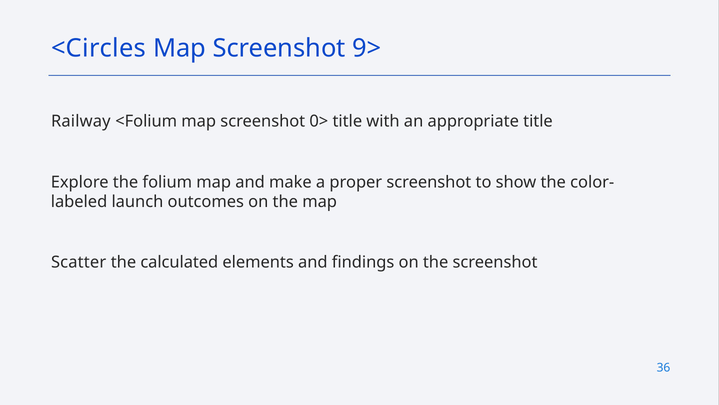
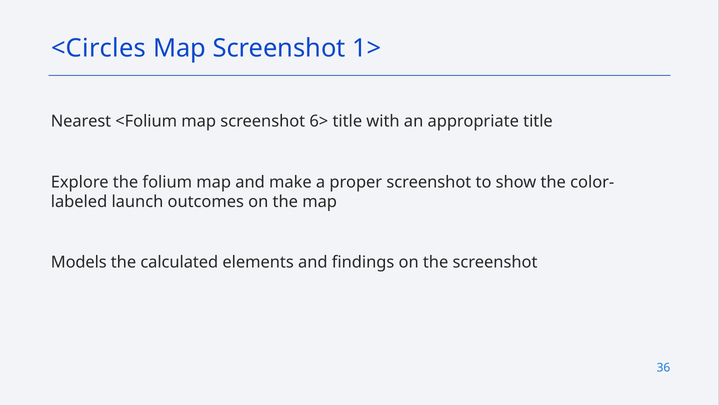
9>: 9> -> 1>
Railway: Railway -> Nearest
0>: 0> -> 6>
Scatter: Scatter -> Models
